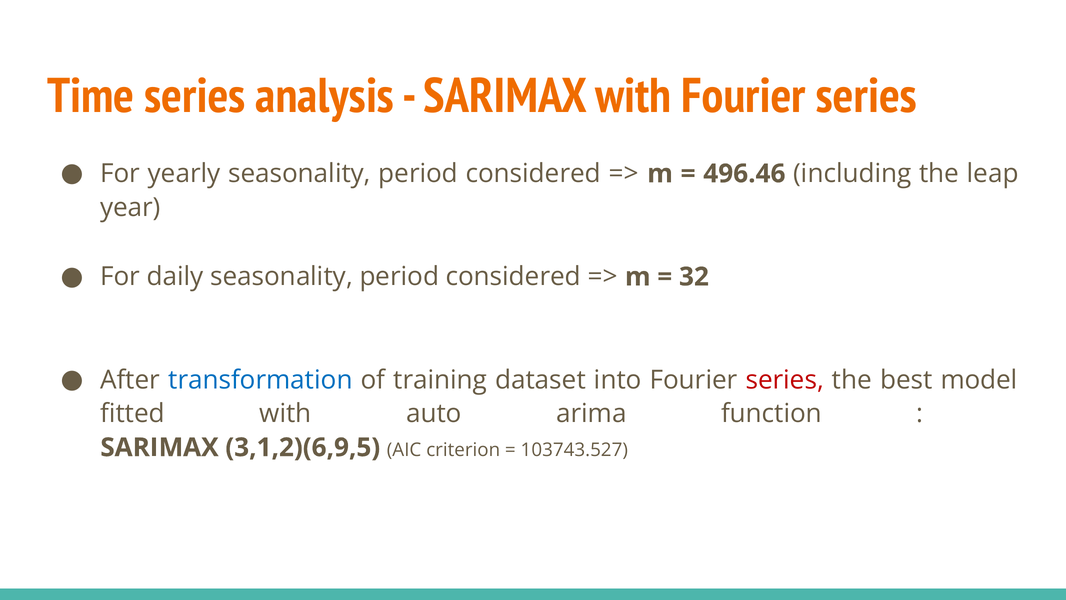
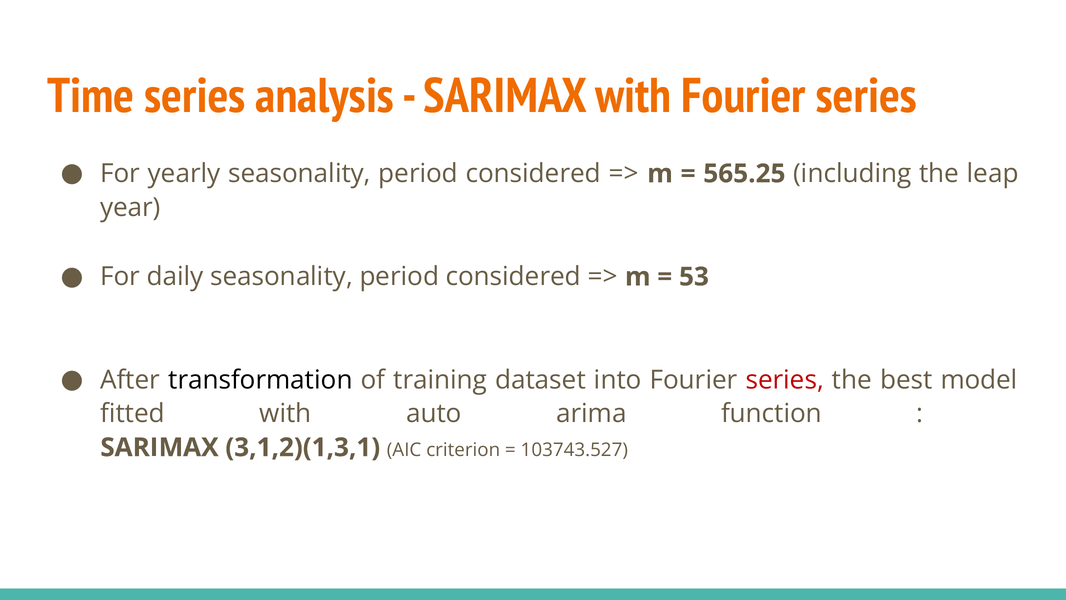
496.46: 496.46 -> 565.25
32: 32 -> 53
transformation colour: blue -> black
3,1,2)(6,9,5: 3,1,2)(6,9,5 -> 3,1,2)(1,3,1
